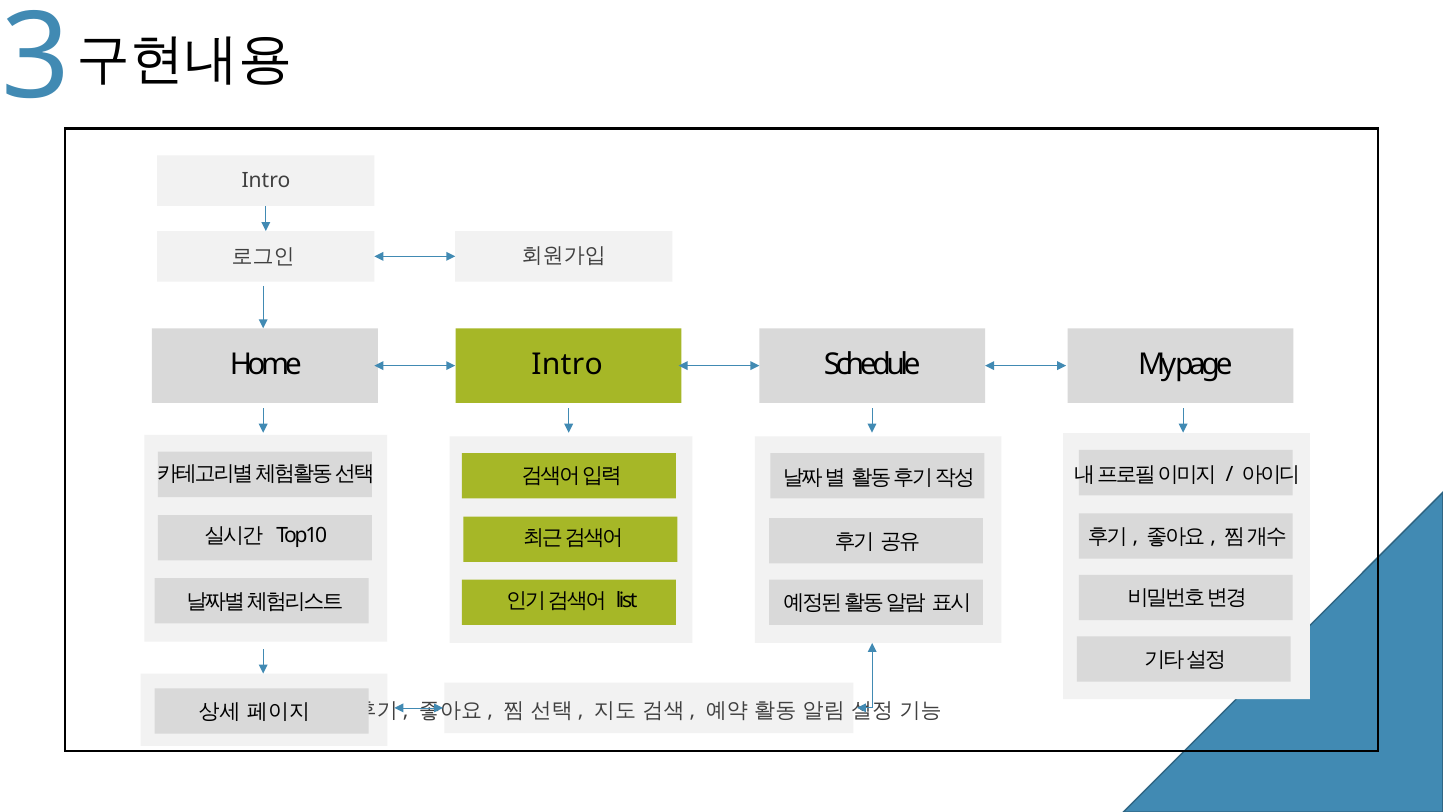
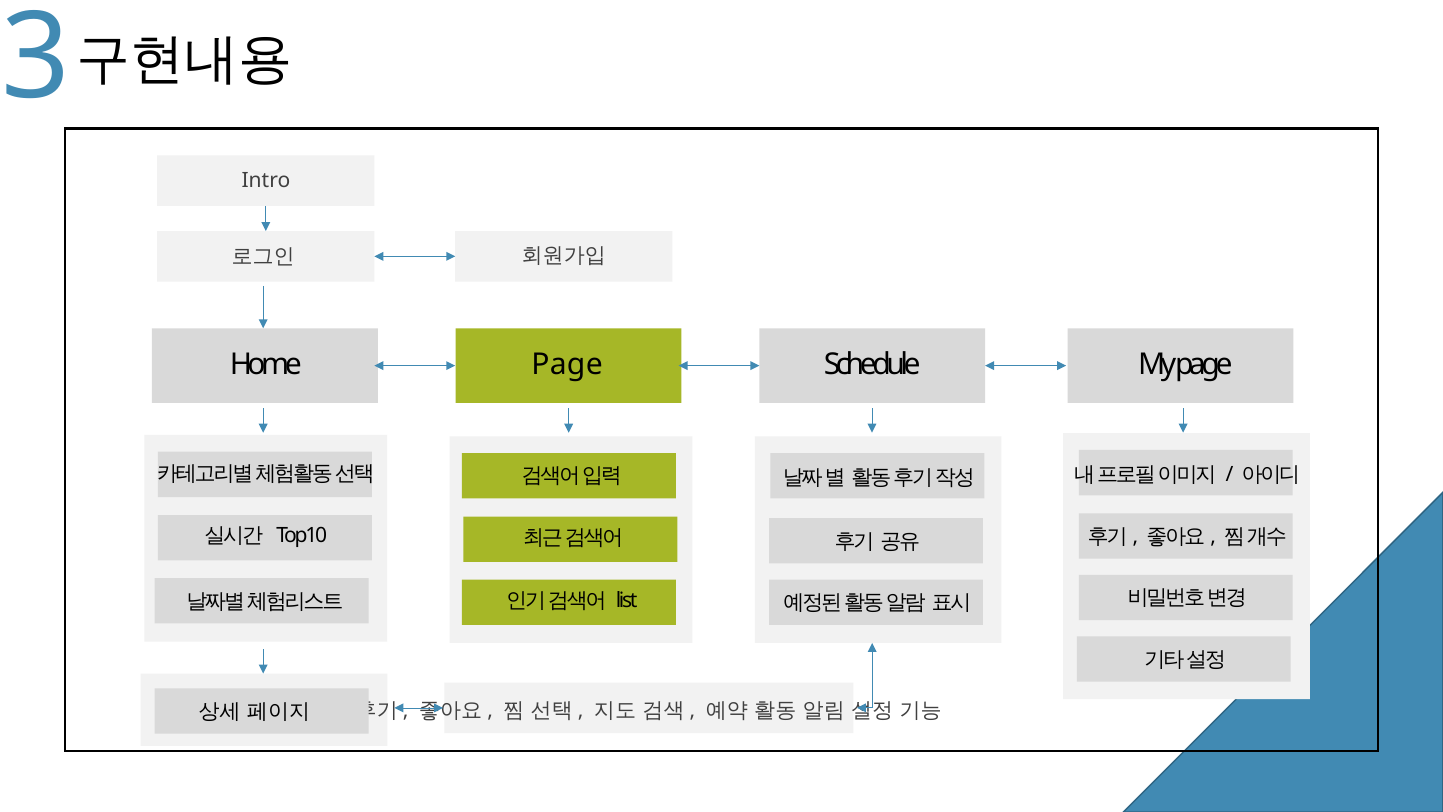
Intro at (567, 365): Intro -> Page
